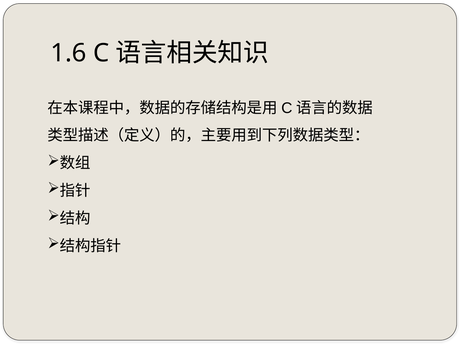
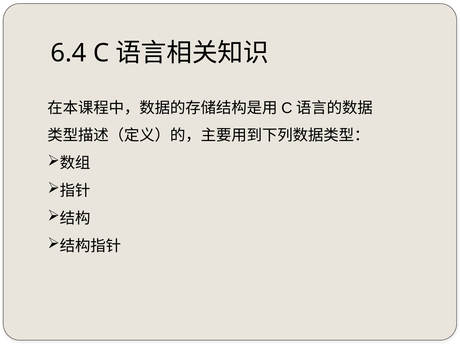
1.6: 1.6 -> 6.4
